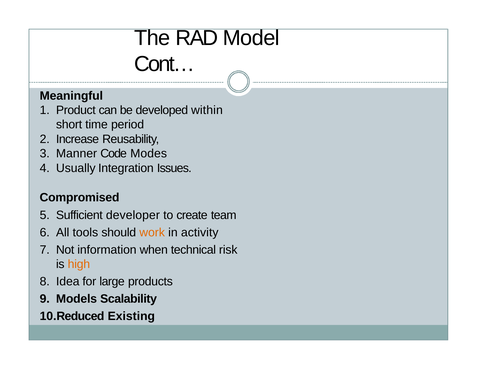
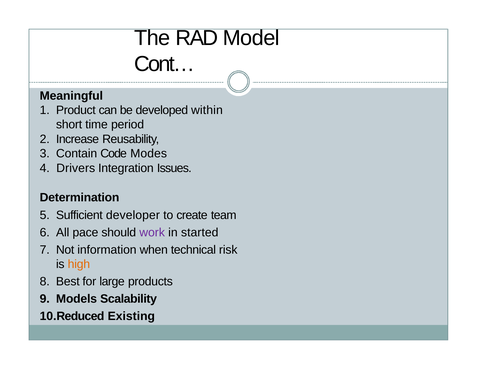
Manner: Manner -> Contain
Usually: Usually -> Drivers
Compromised: Compromised -> Determination
tools: tools -> pace
work colour: orange -> purple
activity: activity -> started
Idea: Idea -> Best
